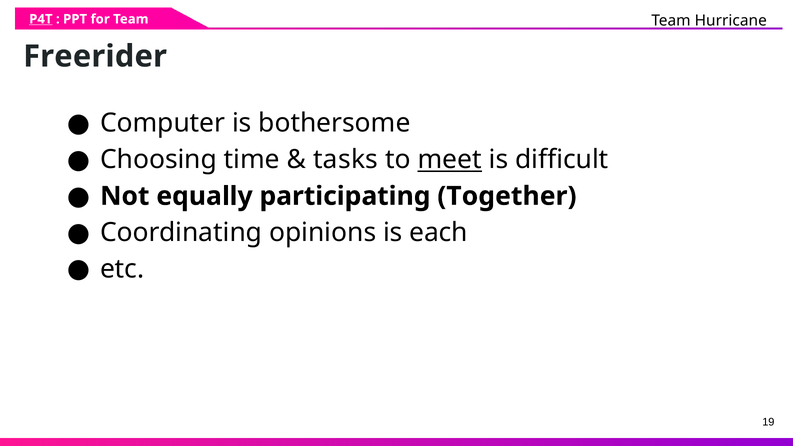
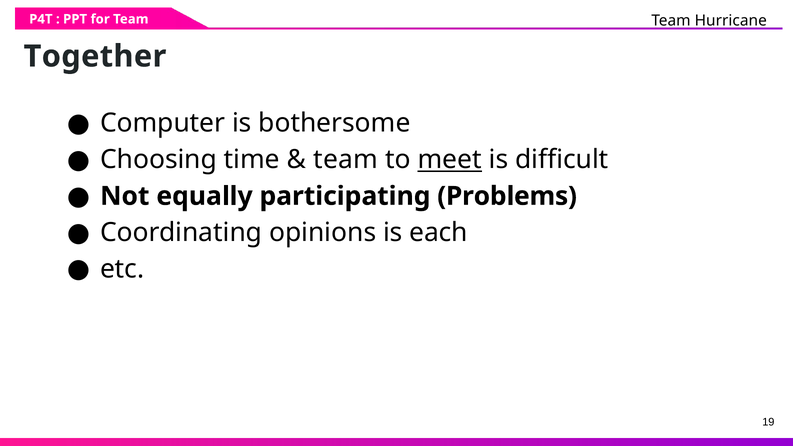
P4T underline: present -> none
Freerider: Freerider -> Together
tasks at (346, 160): tasks -> team
Together: Together -> Problems
